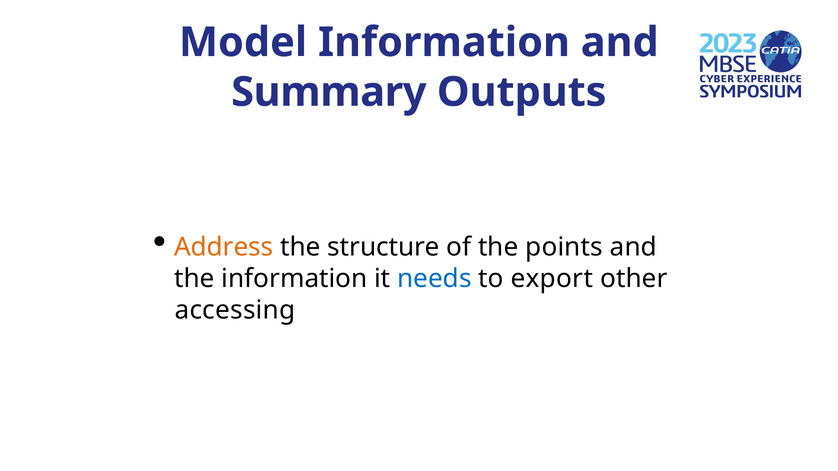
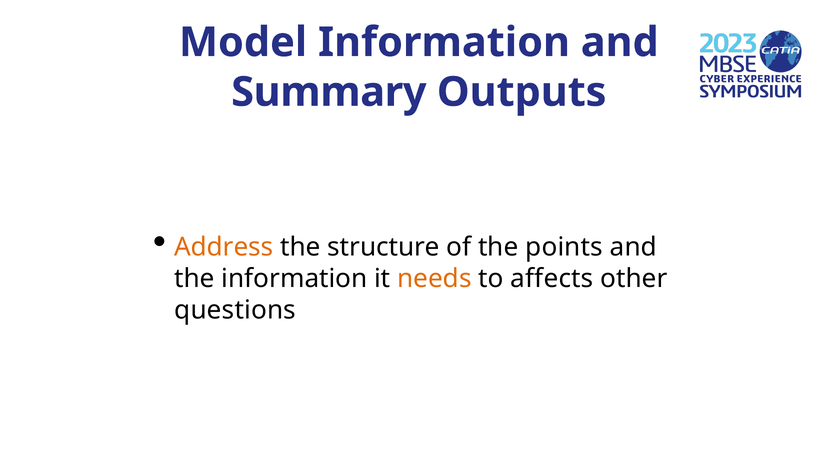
needs colour: blue -> orange
export: export -> affects
accessing: accessing -> questions
